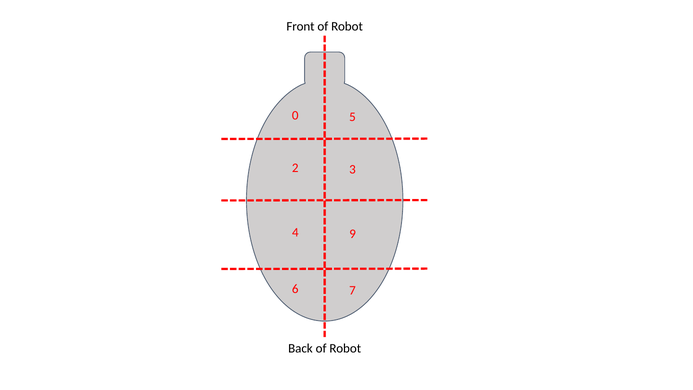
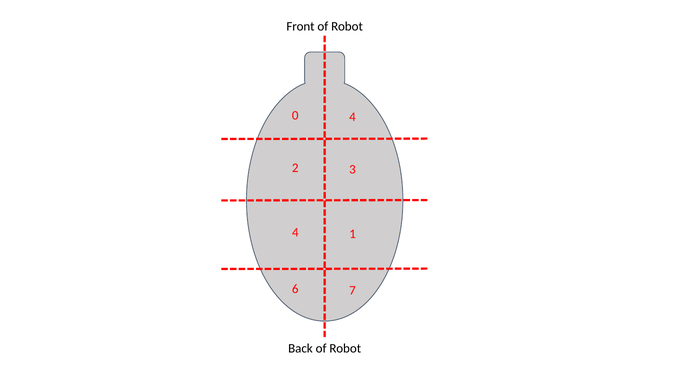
0 5: 5 -> 4
9: 9 -> 1
